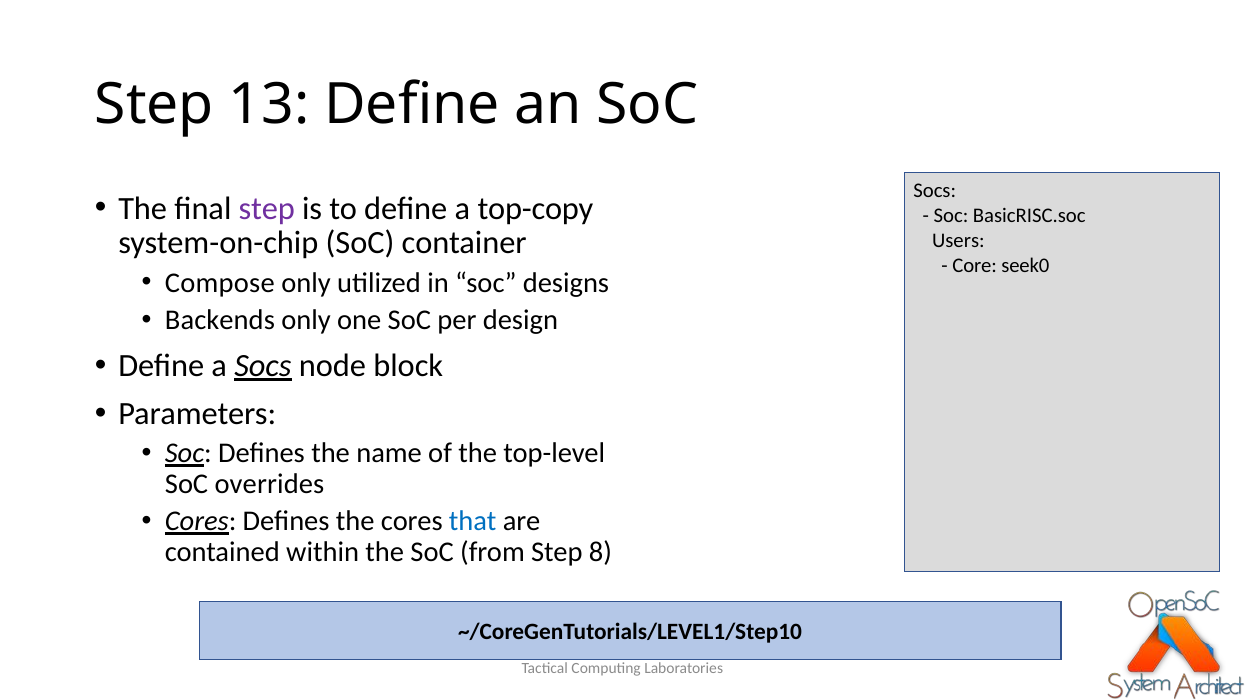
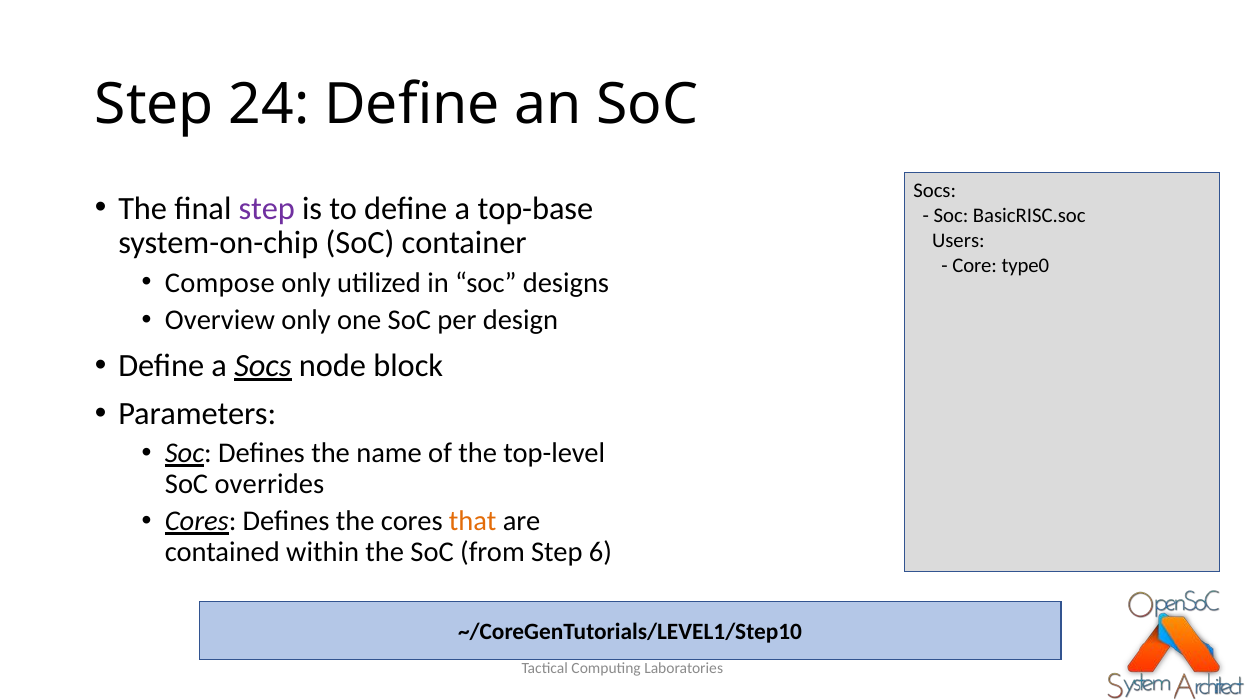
13: 13 -> 24
top-copy: top-copy -> top-base
seek0: seek0 -> type0
Backends: Backends -> Overview
that colour: blue -> orange
8: 8 -> 6
